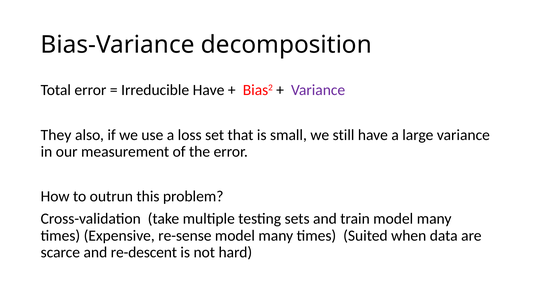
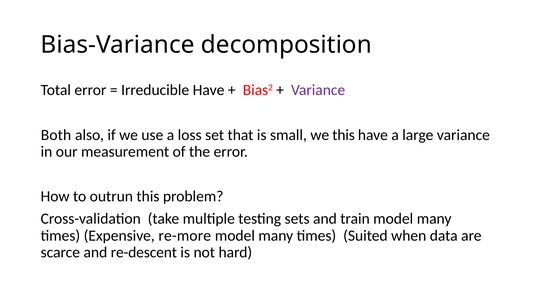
They: They -> Both
we still: still -> this
re-sense: re-sense -> re-more
